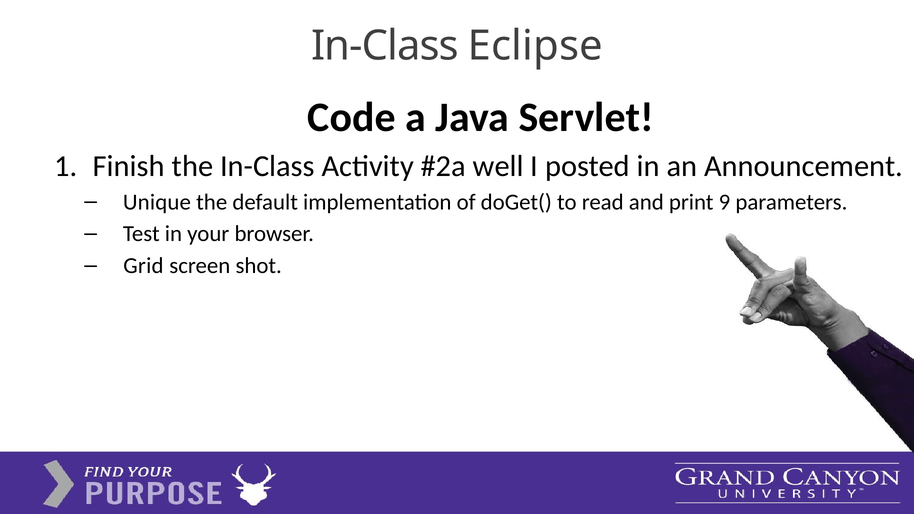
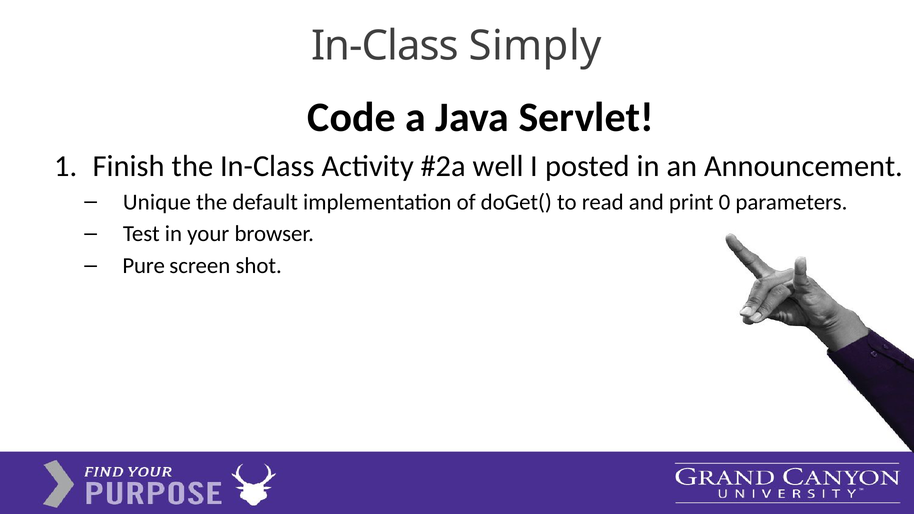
Eclipse: Eclipse -> Simply
9: 9 -> 0
Grid: Grid -> Pure
